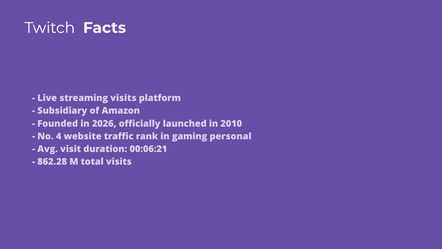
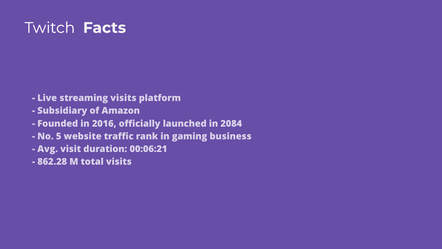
2026: 2026 -> 2016
2010: 2010 -> 2084
4: 4 -> 5
personal: personal -> business
